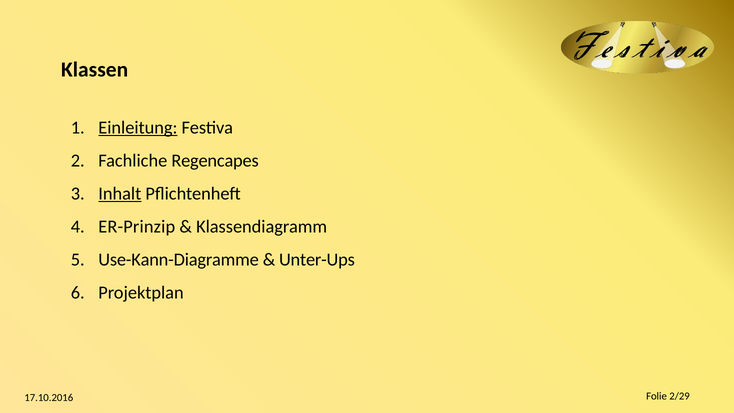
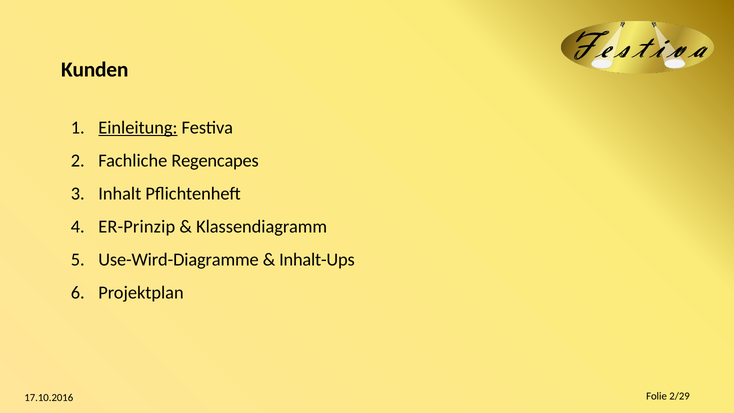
Klassen: Klassen -> Kunden
Inhalt underline: present -> none
Use-Kann-Diagramme: Use-Kann-Diagramme -> Use-Wird-Diagramme
Unter-Ups: Unter-Ups -> Inhalt-Ups
